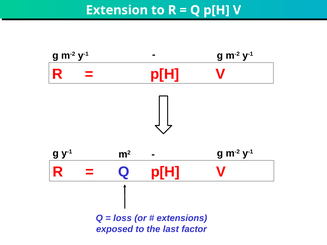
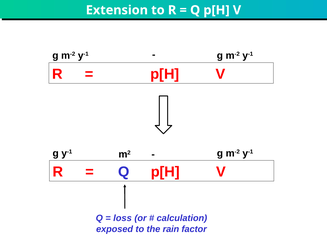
extensions: extensions -> calculation
last: last -> rain
